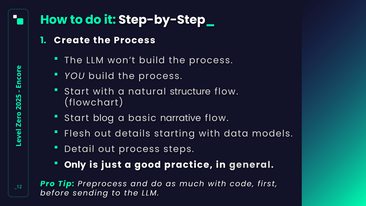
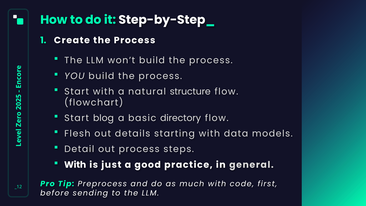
narrative: narrative -> directory
Only at (75, 165): Only -> With
